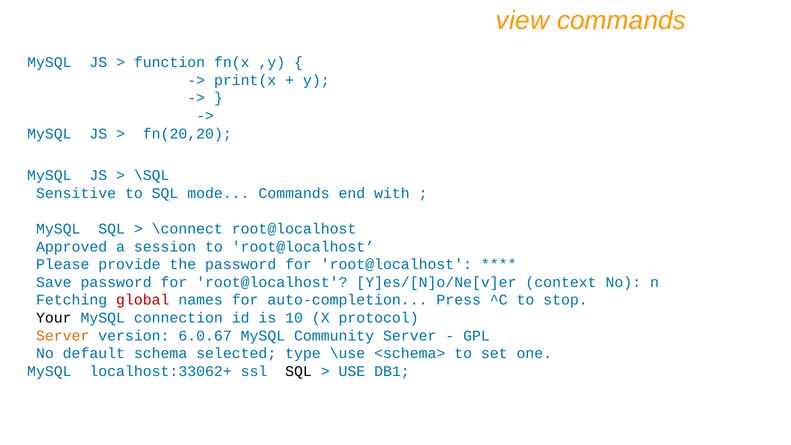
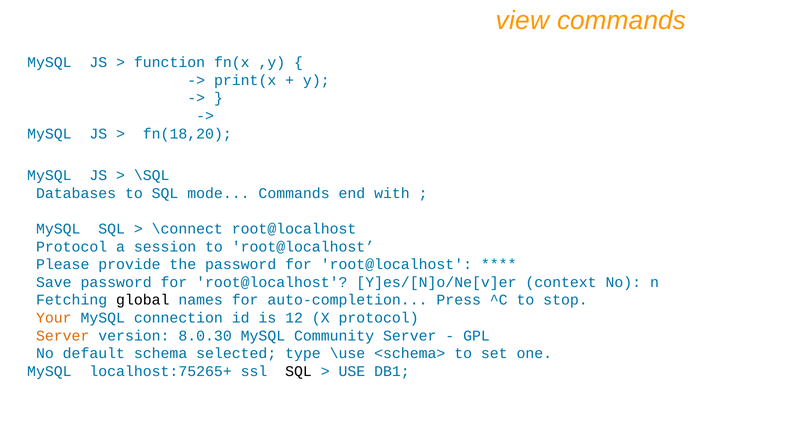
fn(20,20: fn(20,20 -> fn(18,20
Sensitive: Sensitive -> Databases
Approved at (72, 247): Approved -> Protocol
global colour: red -> black
Your colour: black -> orange
10: 10 -> 12
6.0.67: 6.0.67 -> 8.0.30
localhost:33062+: localhost:33062+ -> localhost:75265+
